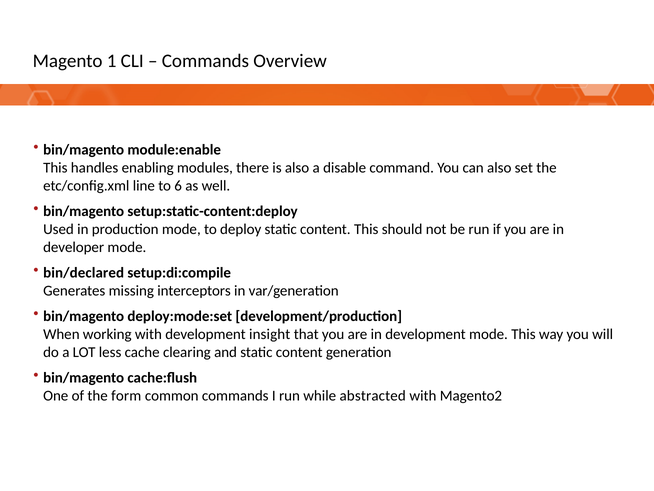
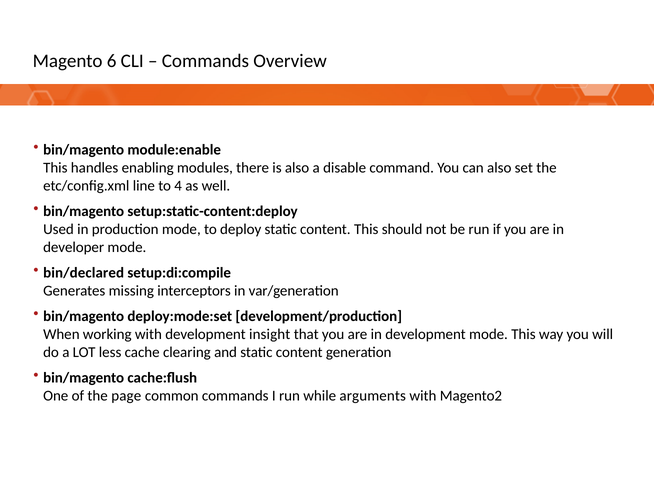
1: 1 -> 6
6: 6 -> 4
form: form -> page
abstracted: abstracted -> arguments
